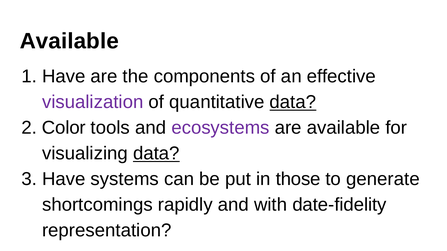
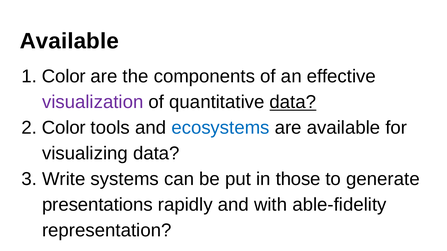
Have at (64, 77): Have -> Color
ecosystems colour: purple -> blue
data at (156, 154) underline: present -> none
Have at (64, 179): Have -> Write
shortcomings: shortcomings -> presentations
date-fidelity: date-fidelity -> able-fidelity
